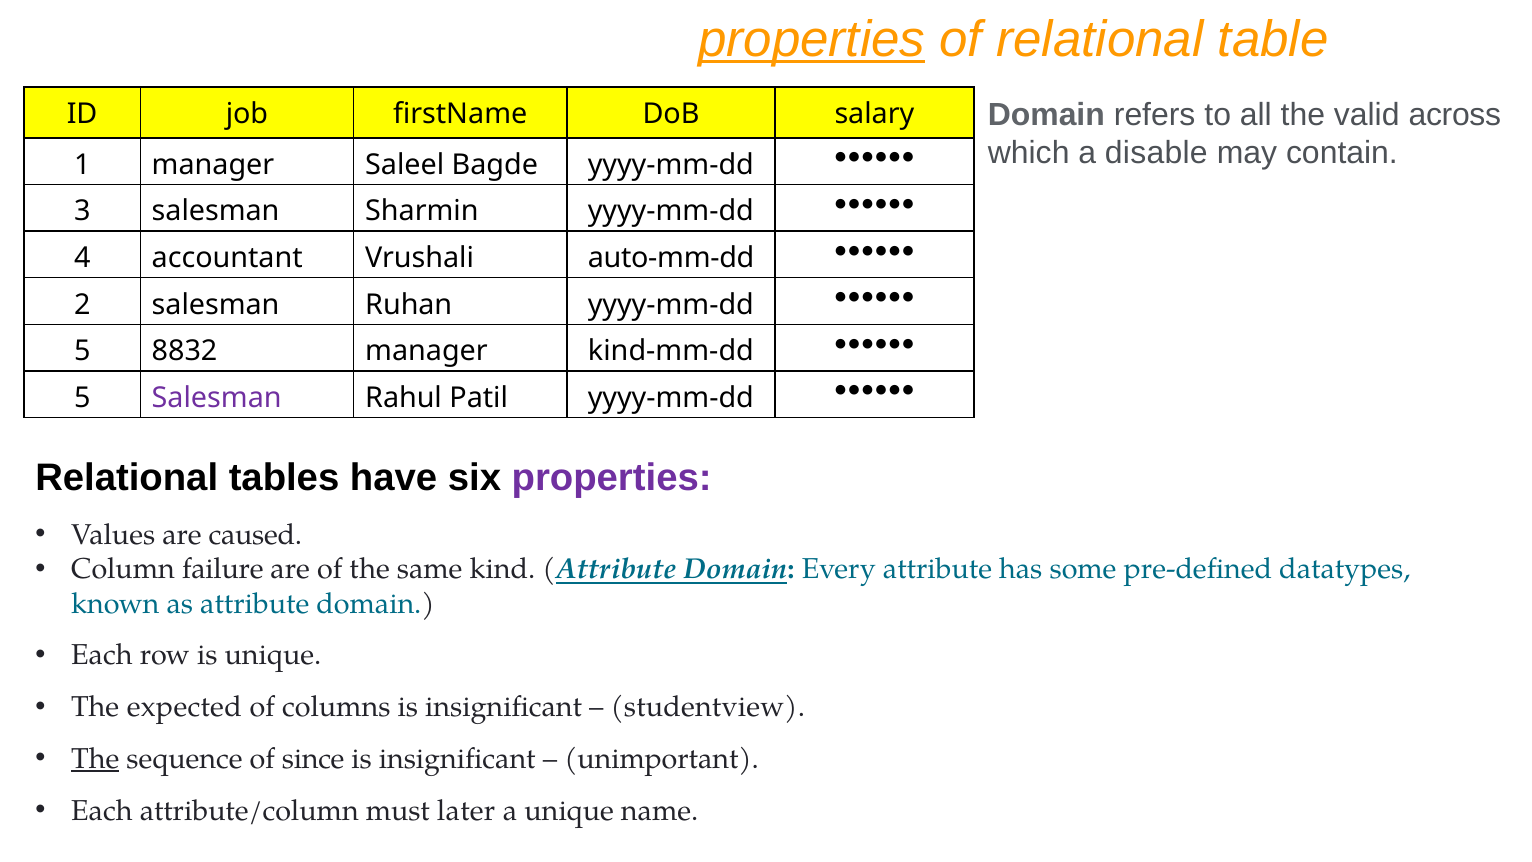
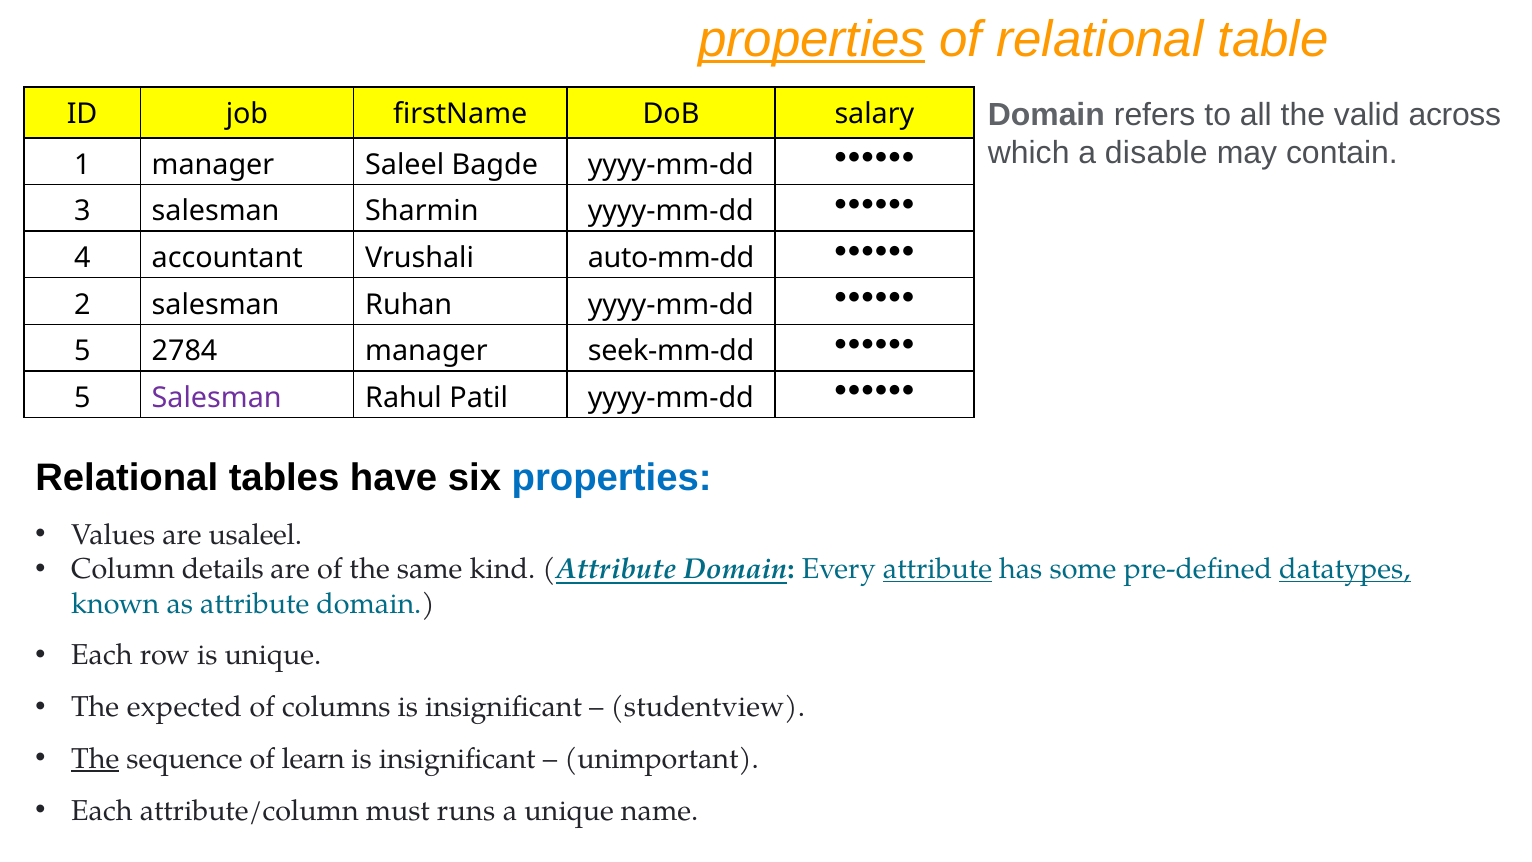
8832: 8832 -> 2784
kind-mm-dd: kind-mm-dd -> seek-mm-dd
properties at (612, 478) colour: purple -> blue
caused: caused -> usaleel
failure: failure -> details
attribute at (938, 569) underline: none -> present
datatypes underline: none -> present
since: since -> learn
later: later -> runs
